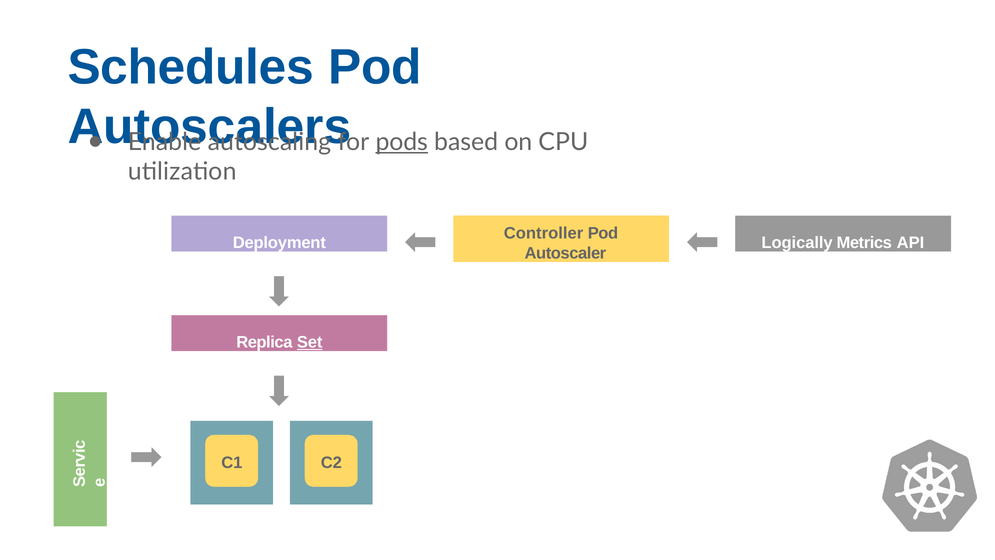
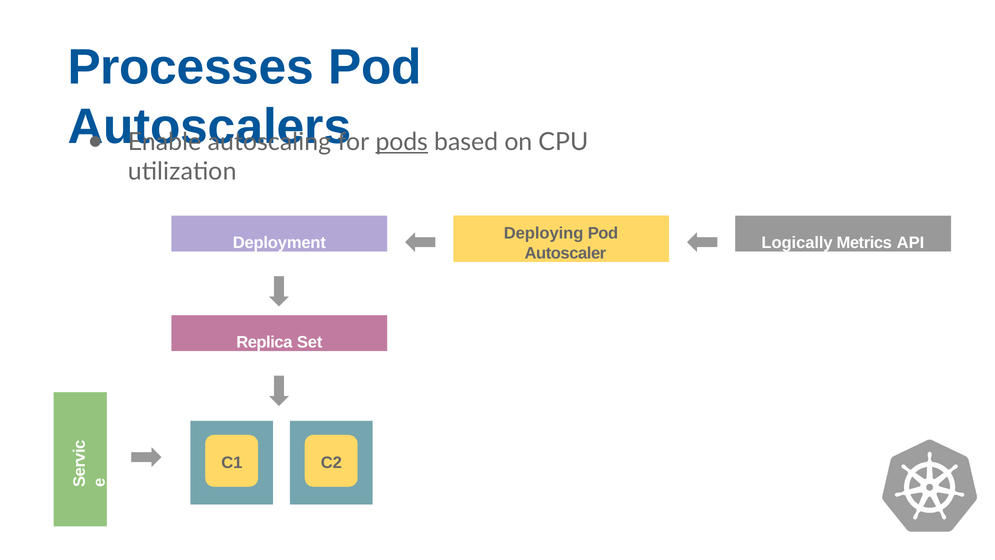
Schedules: Schedules -> Processes
Controller: Controller -> Deploying
Set underline: present -> none
